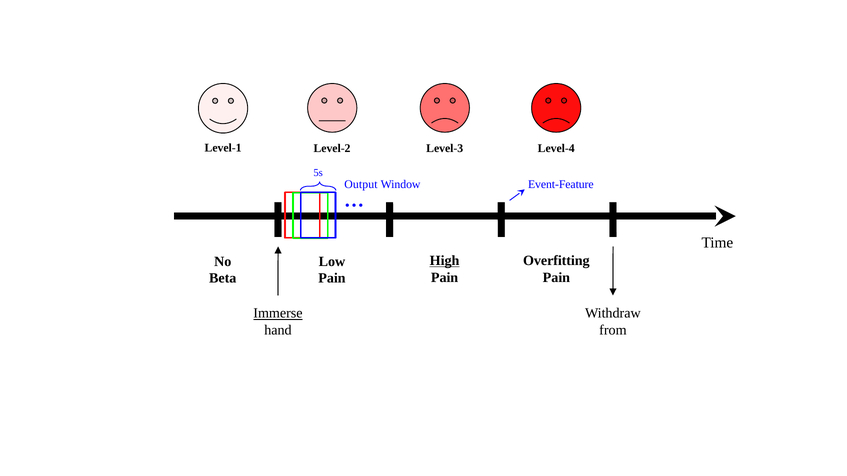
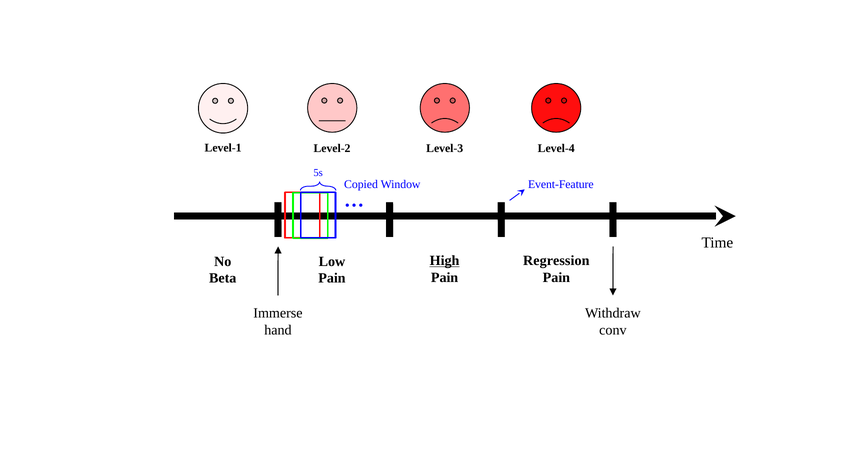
Output: Output -> Copied
Overfitting: Overfitting -> Regression
Immerse underline: present -> none
from: from -> conv
